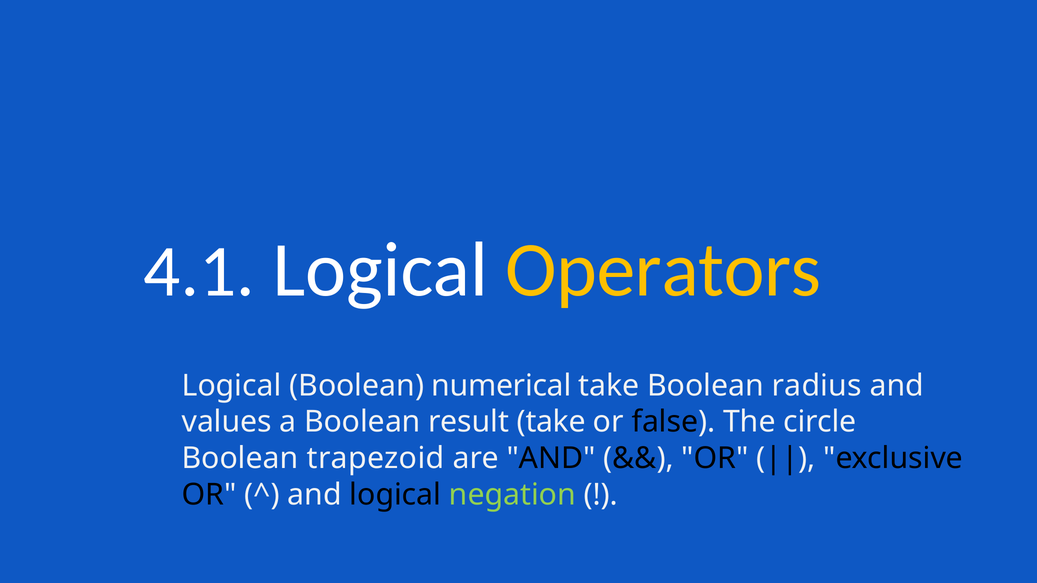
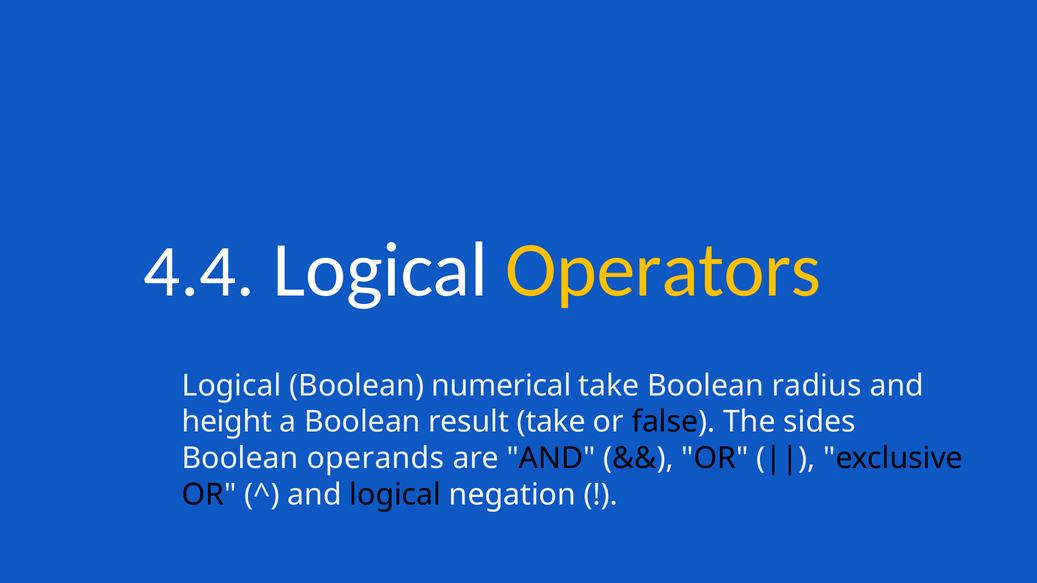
4.1: 4.1 -> 4.4
values: values -> height
circle: circle -> sides
trapezoid: trapezoid -> operands
negation colour: light green -> white
